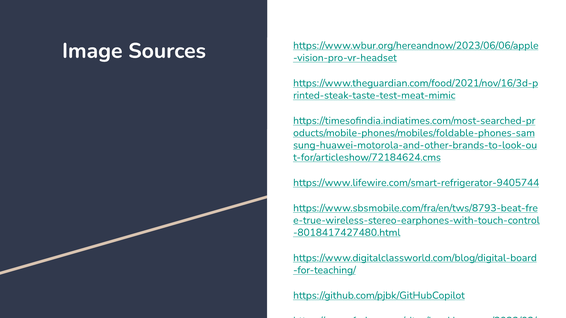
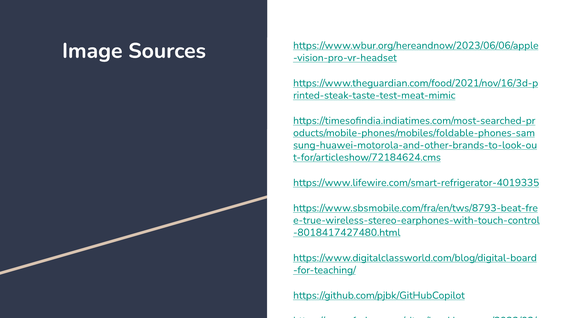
https://www.lifewire.com/smart-refrigerator-9405744: https://www.lifewire.com/smart-refrigerator-9405744 -> https://www.lifewire.com/smart-refrigerator-4019335
